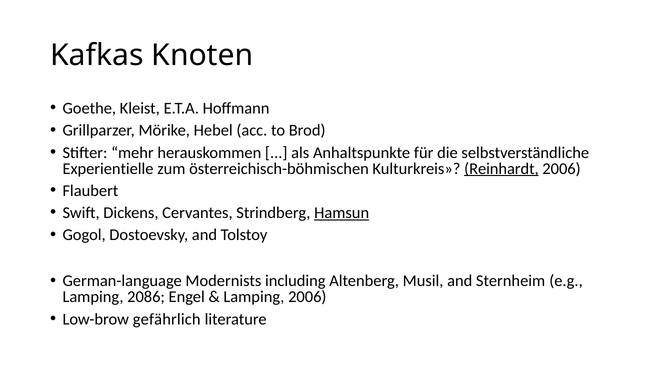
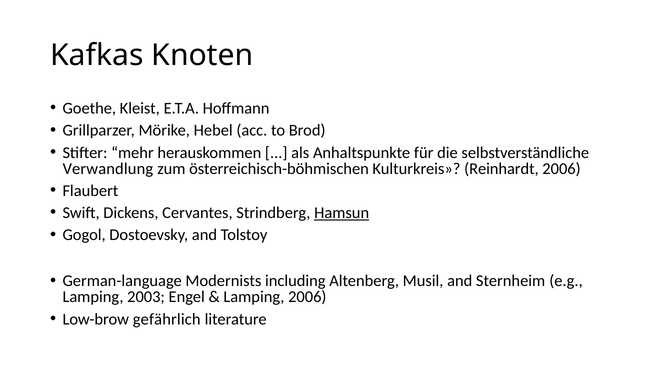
Experientielle: Experientielle -> Verwandlung
Reinhardt underline: present -> none
2086: 2086 -> 2003
